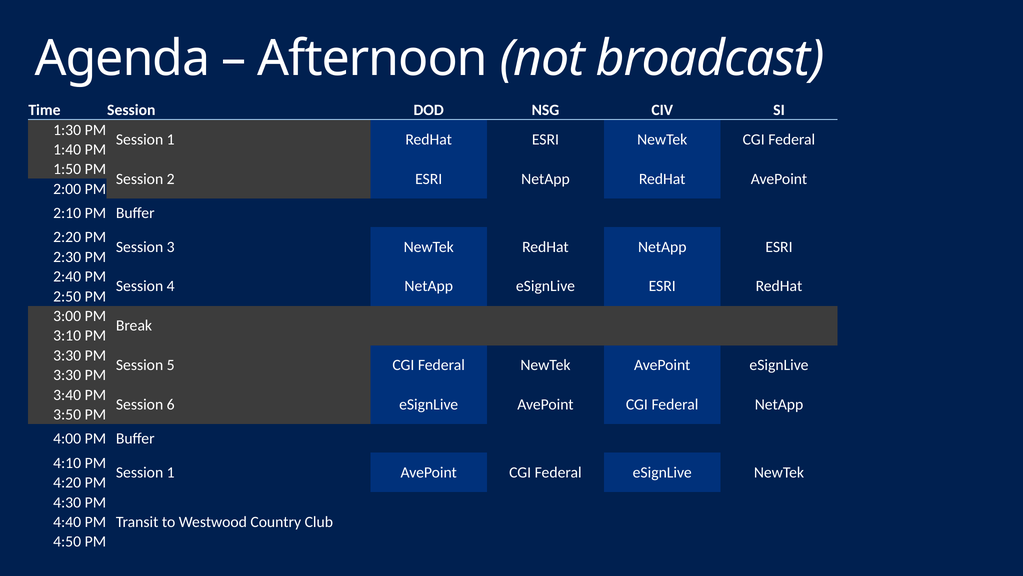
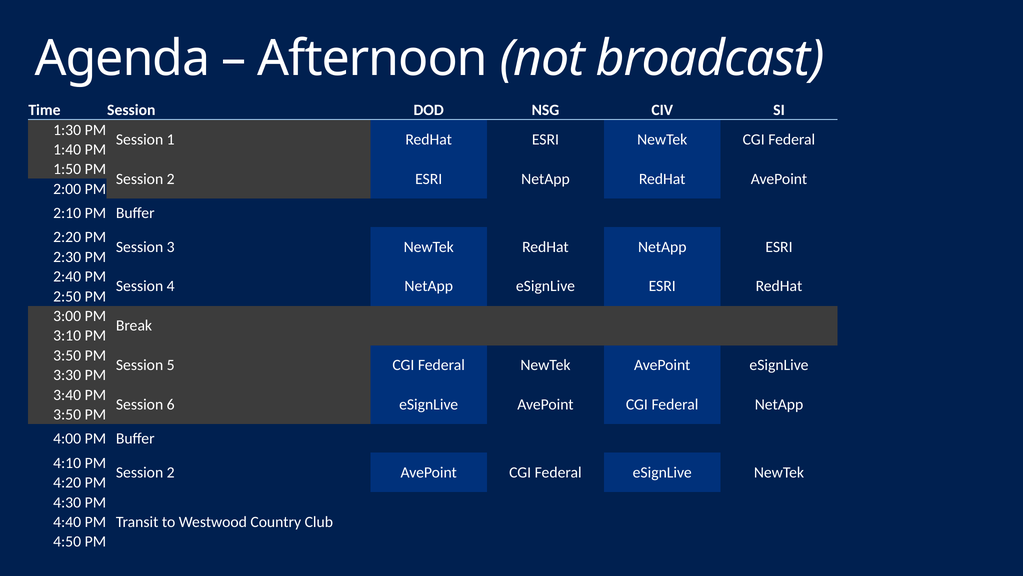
3:30 at (67, 355): 3:30 -> 3:50
1 at (171, 472): 1 -> 2
